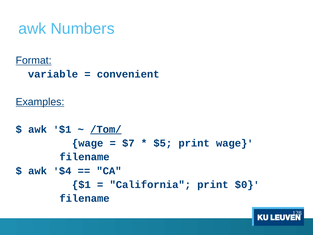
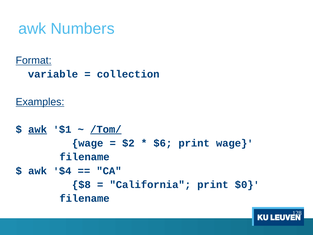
convenient: convenient -> collection
awk at (38, 129) underline: none -> present
$7: $7 -> $2
$5: $5 -> $6
$1 at (81, 184): $1 -> $8
